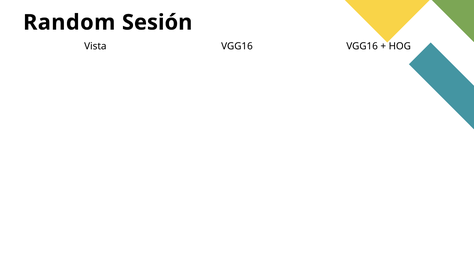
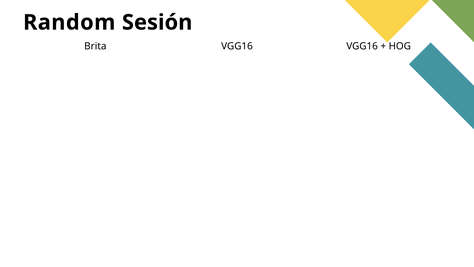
Vista: Vista -> Brita
